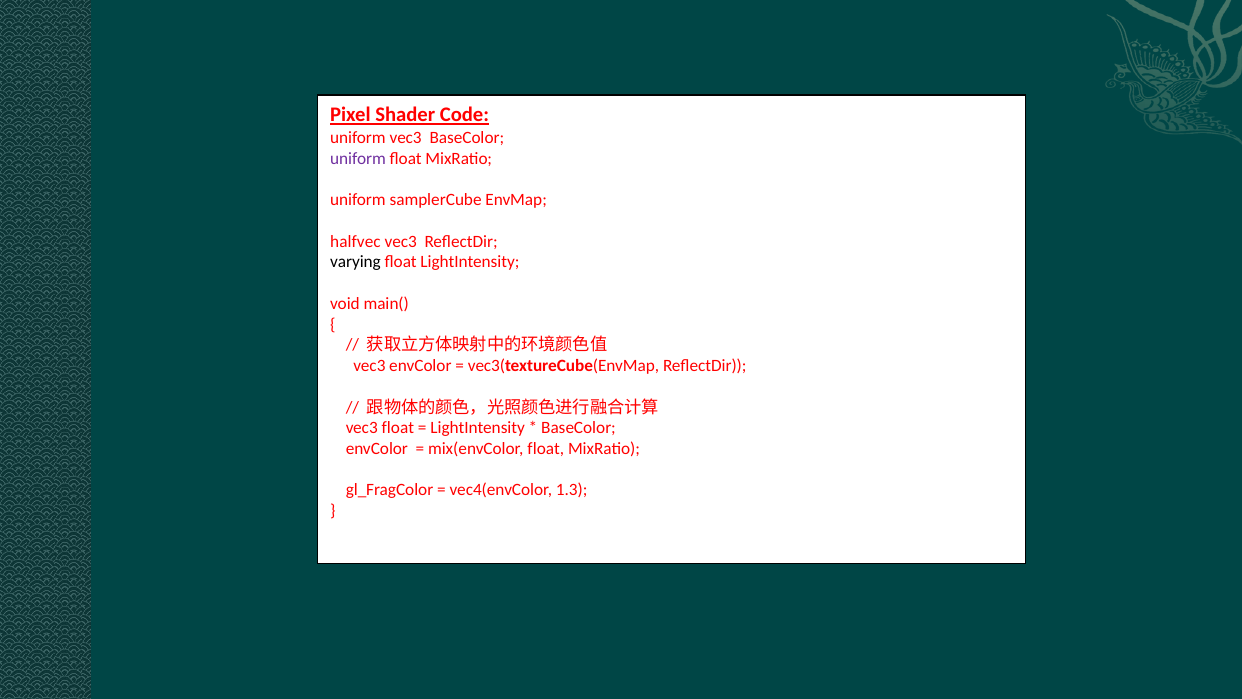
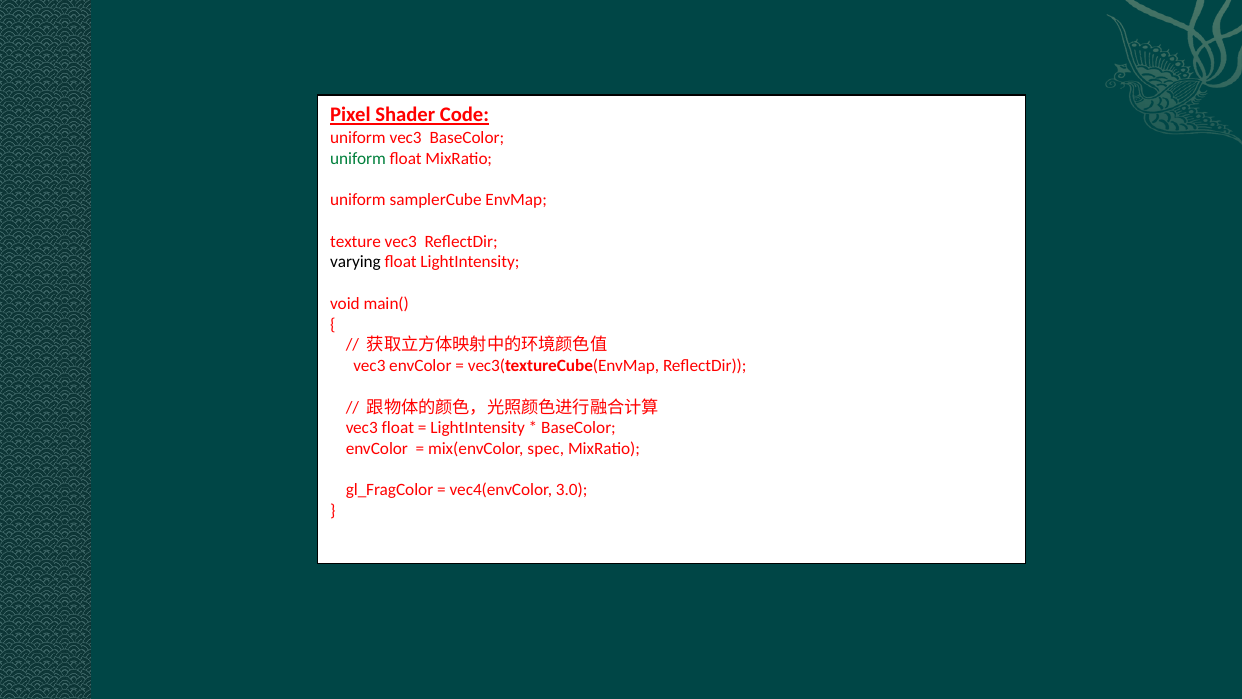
uniform at (358, 158) colour: purple -> green
halfvec: halfvec -> texture
mix(envColor float: float -> spec
1.3: 1.3 -> 3.0
